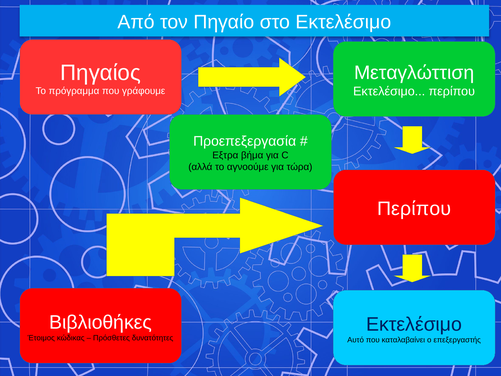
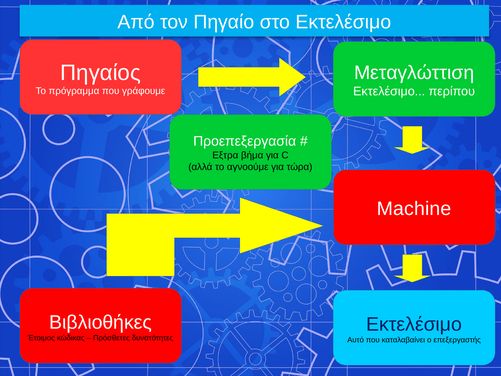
Περίπου at (414, 208): Περίπου -> Machine
